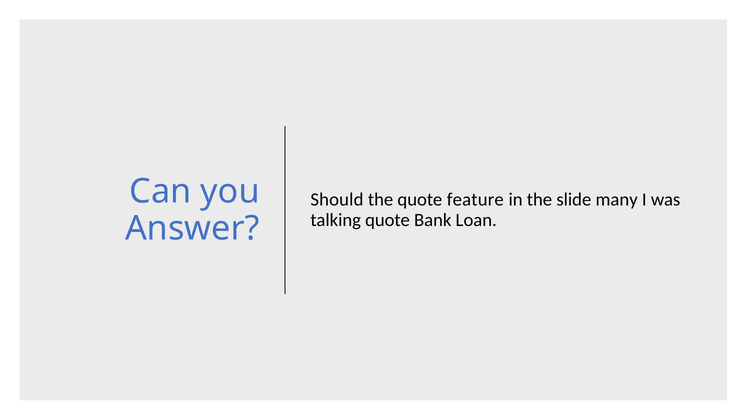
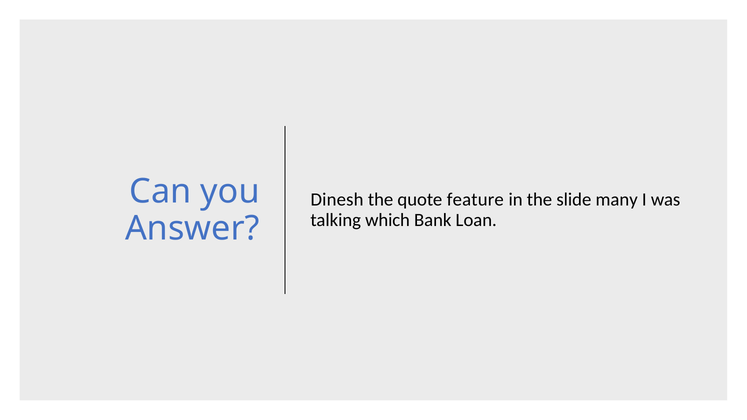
Should: Should -> Dinesh
talking quote: quote -> which
